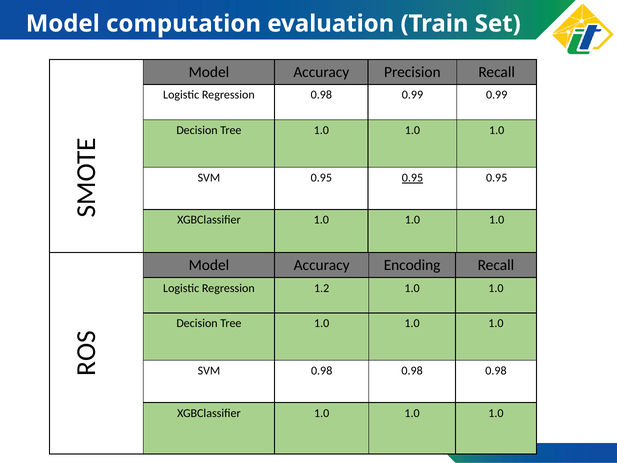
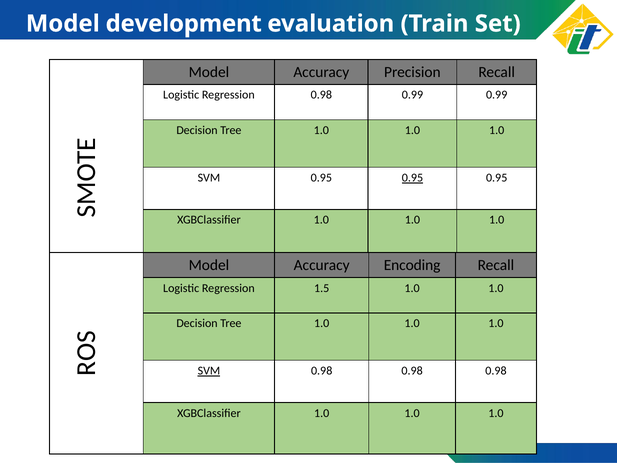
computation: computation -> development
1.2: 1.2 -> 1.5
SVM at (209, 371) underline: none -> present
